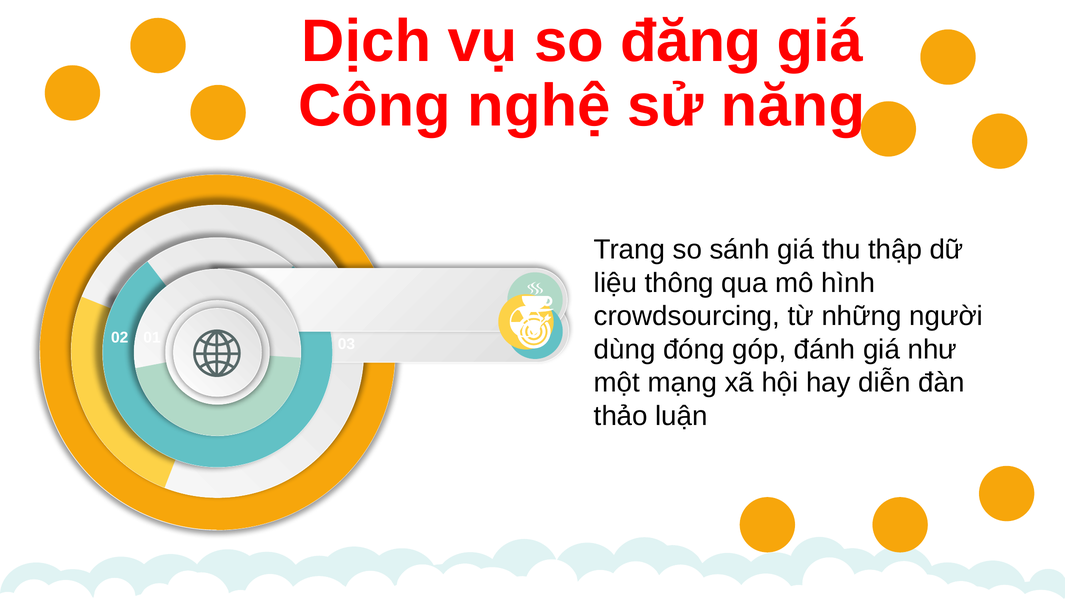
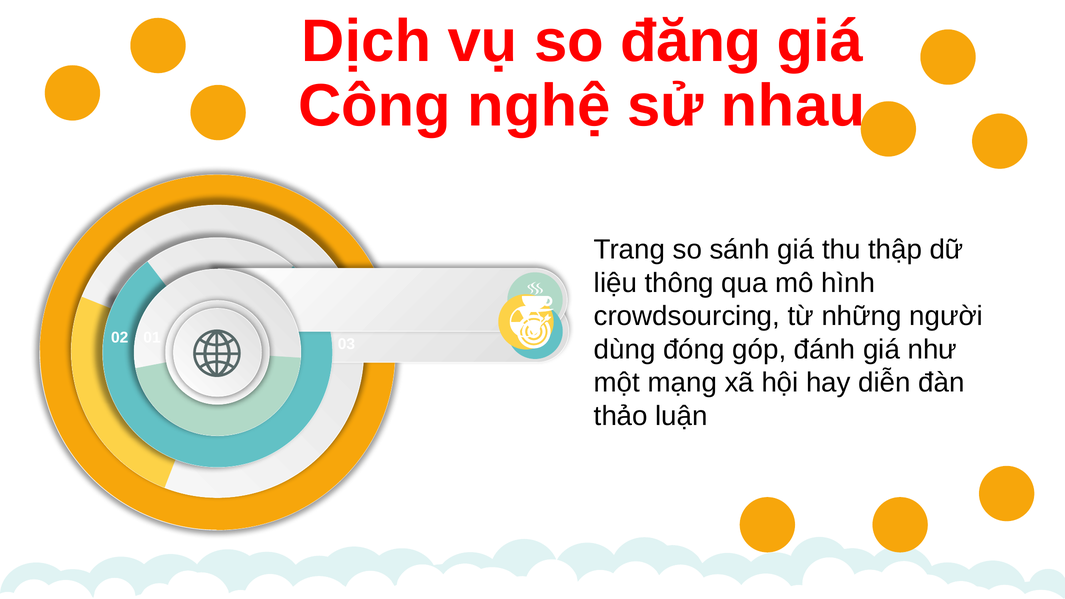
năng: năng -> nhau
